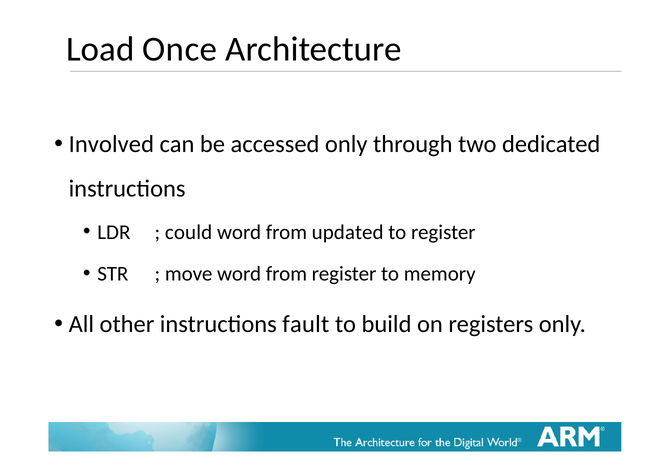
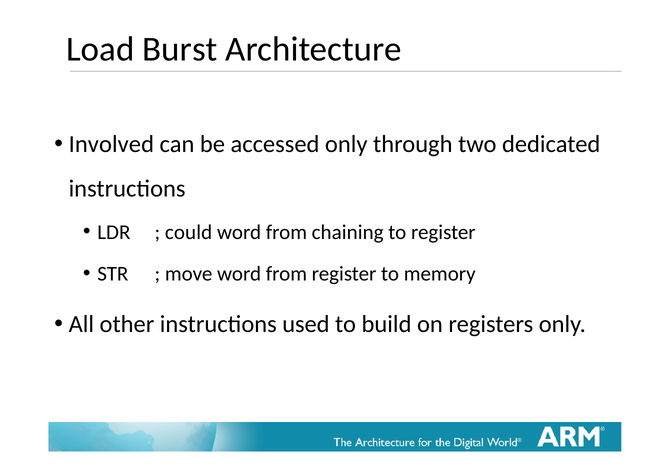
Once: Once -> Burst
updated: updated -> chaining
fault: fault -> used
